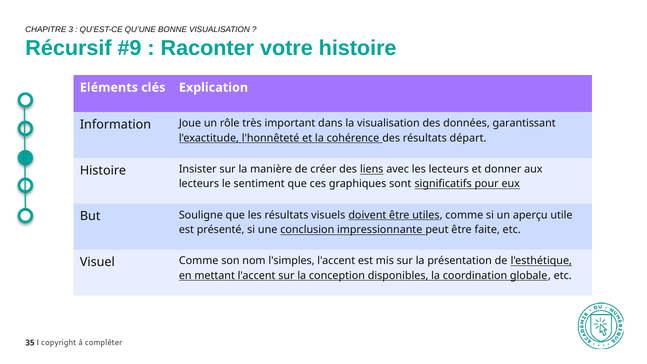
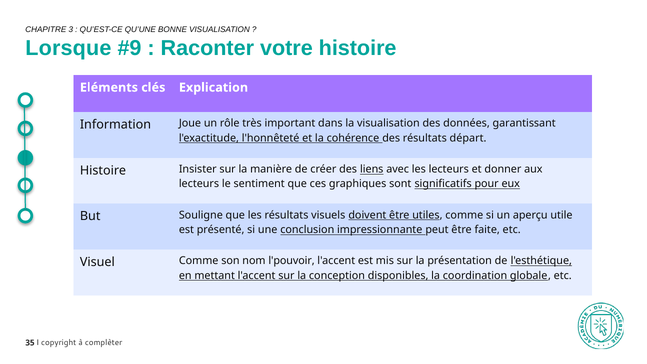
Récursif: Récursif -> Lorsque
l'simples: l'simples -> l'pouvoir
